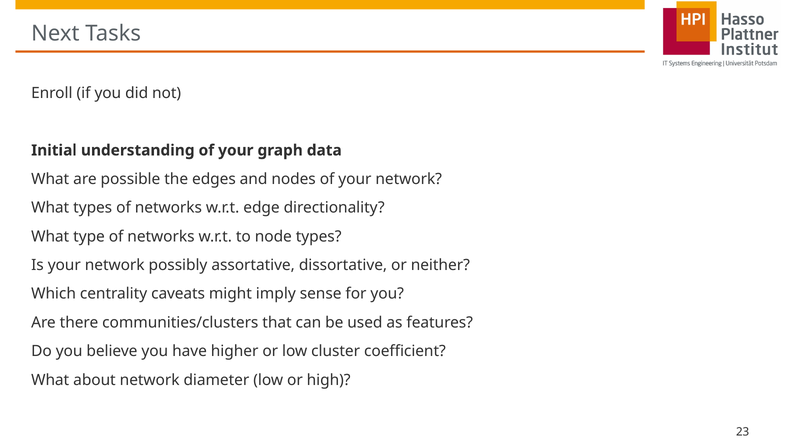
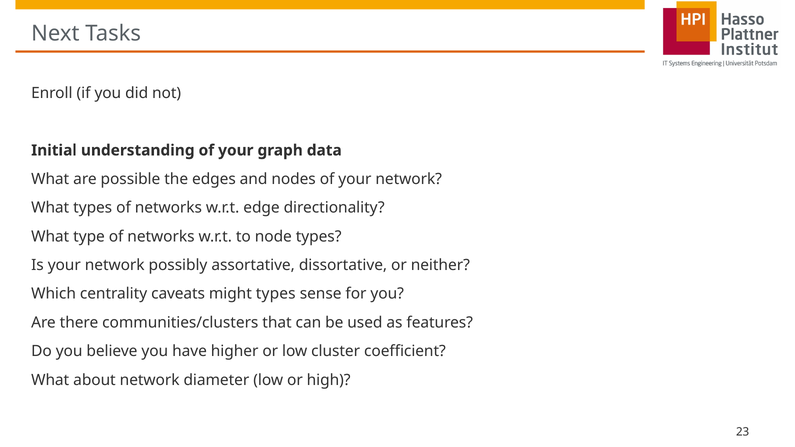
might imply: imply -> types
